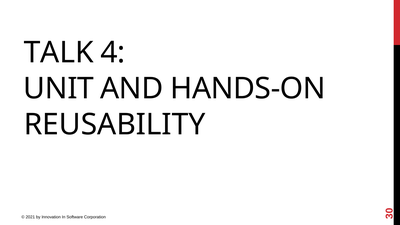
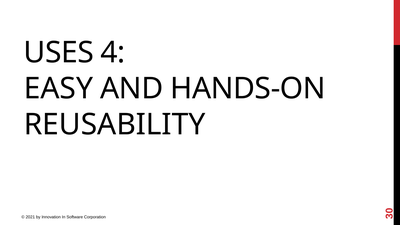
TALK: TALK -> USES
UNIT: UNIT -> EASY
